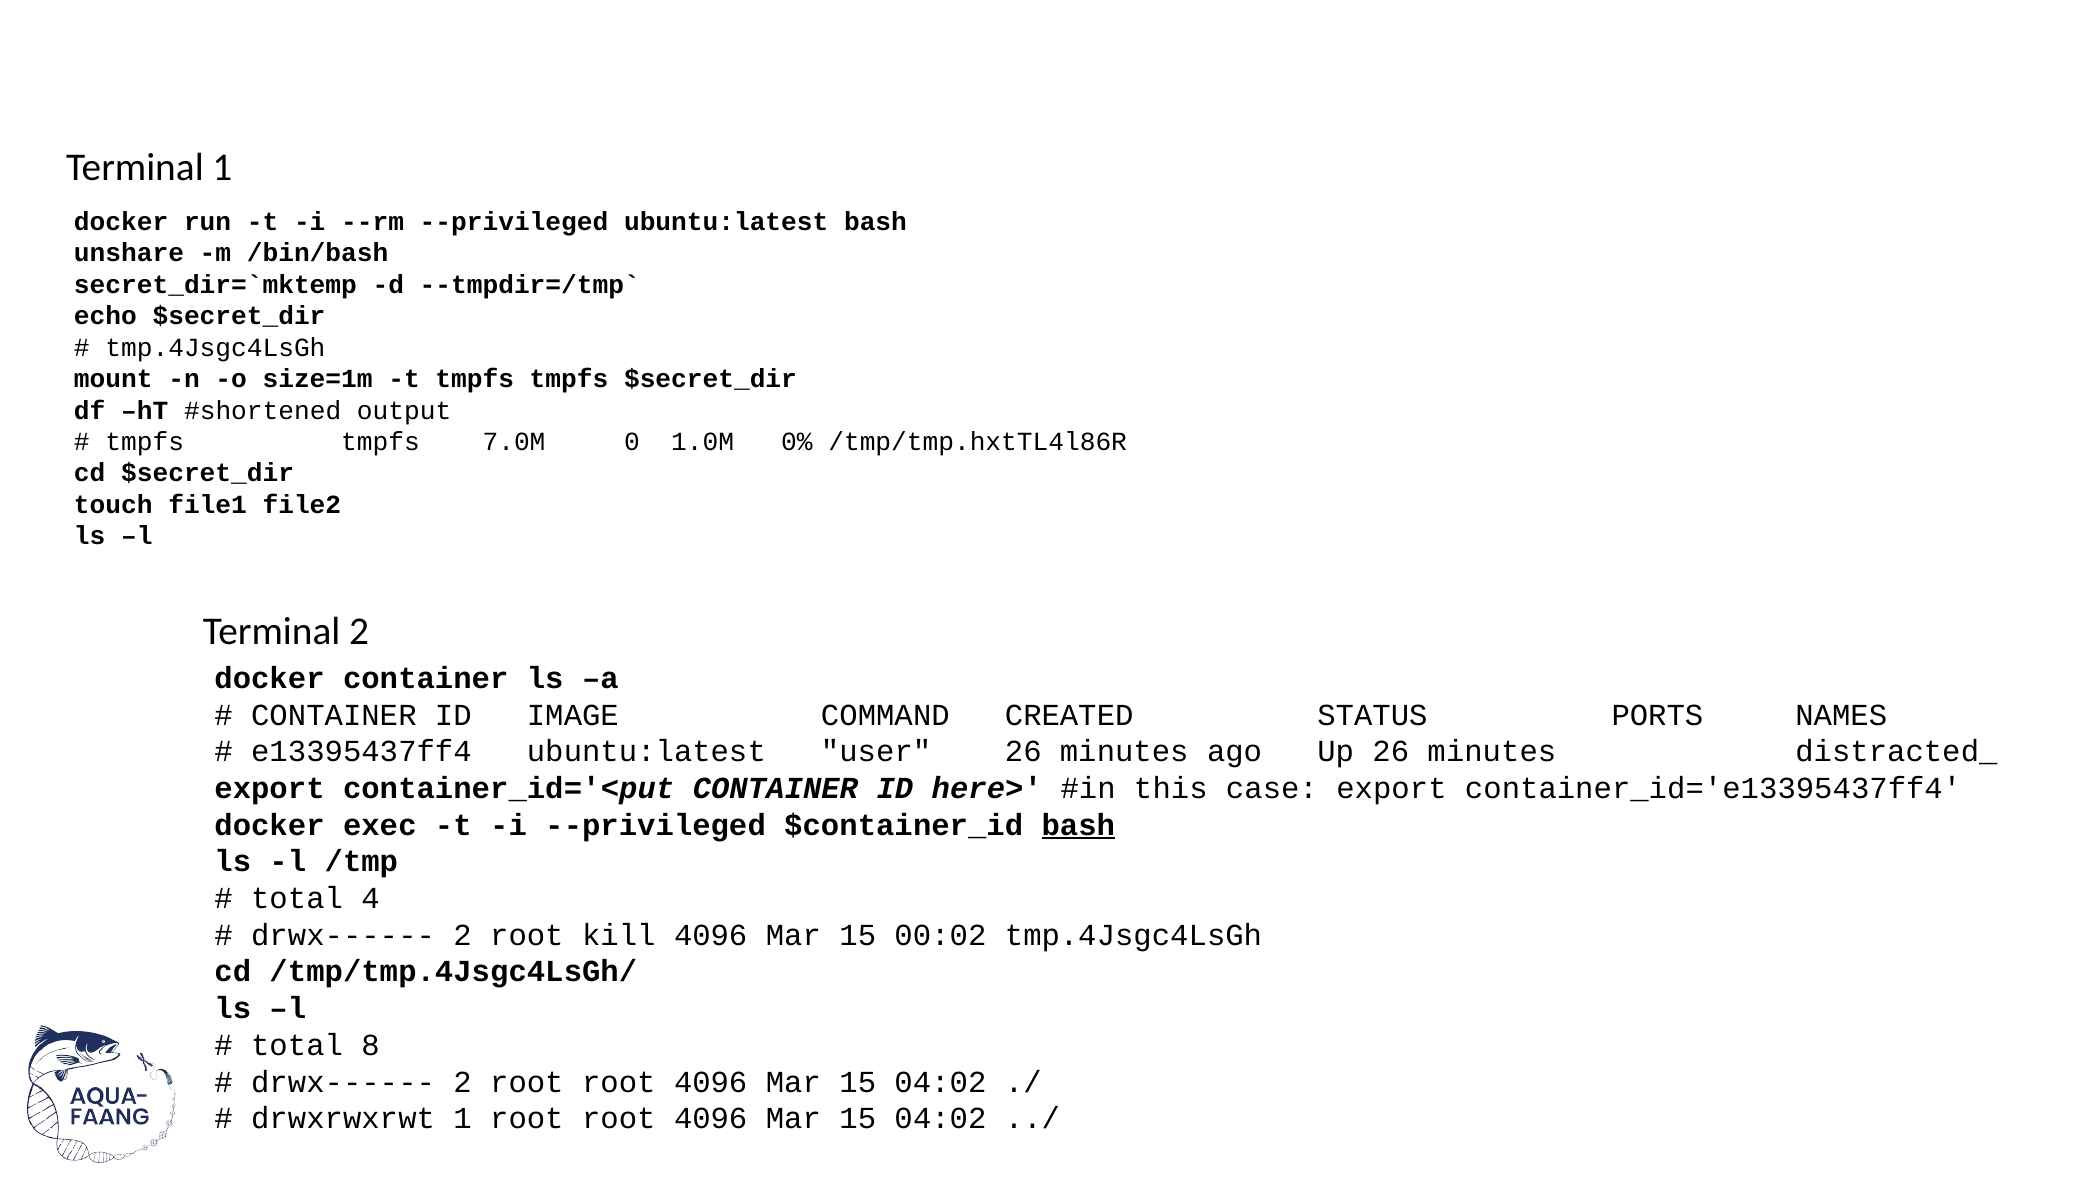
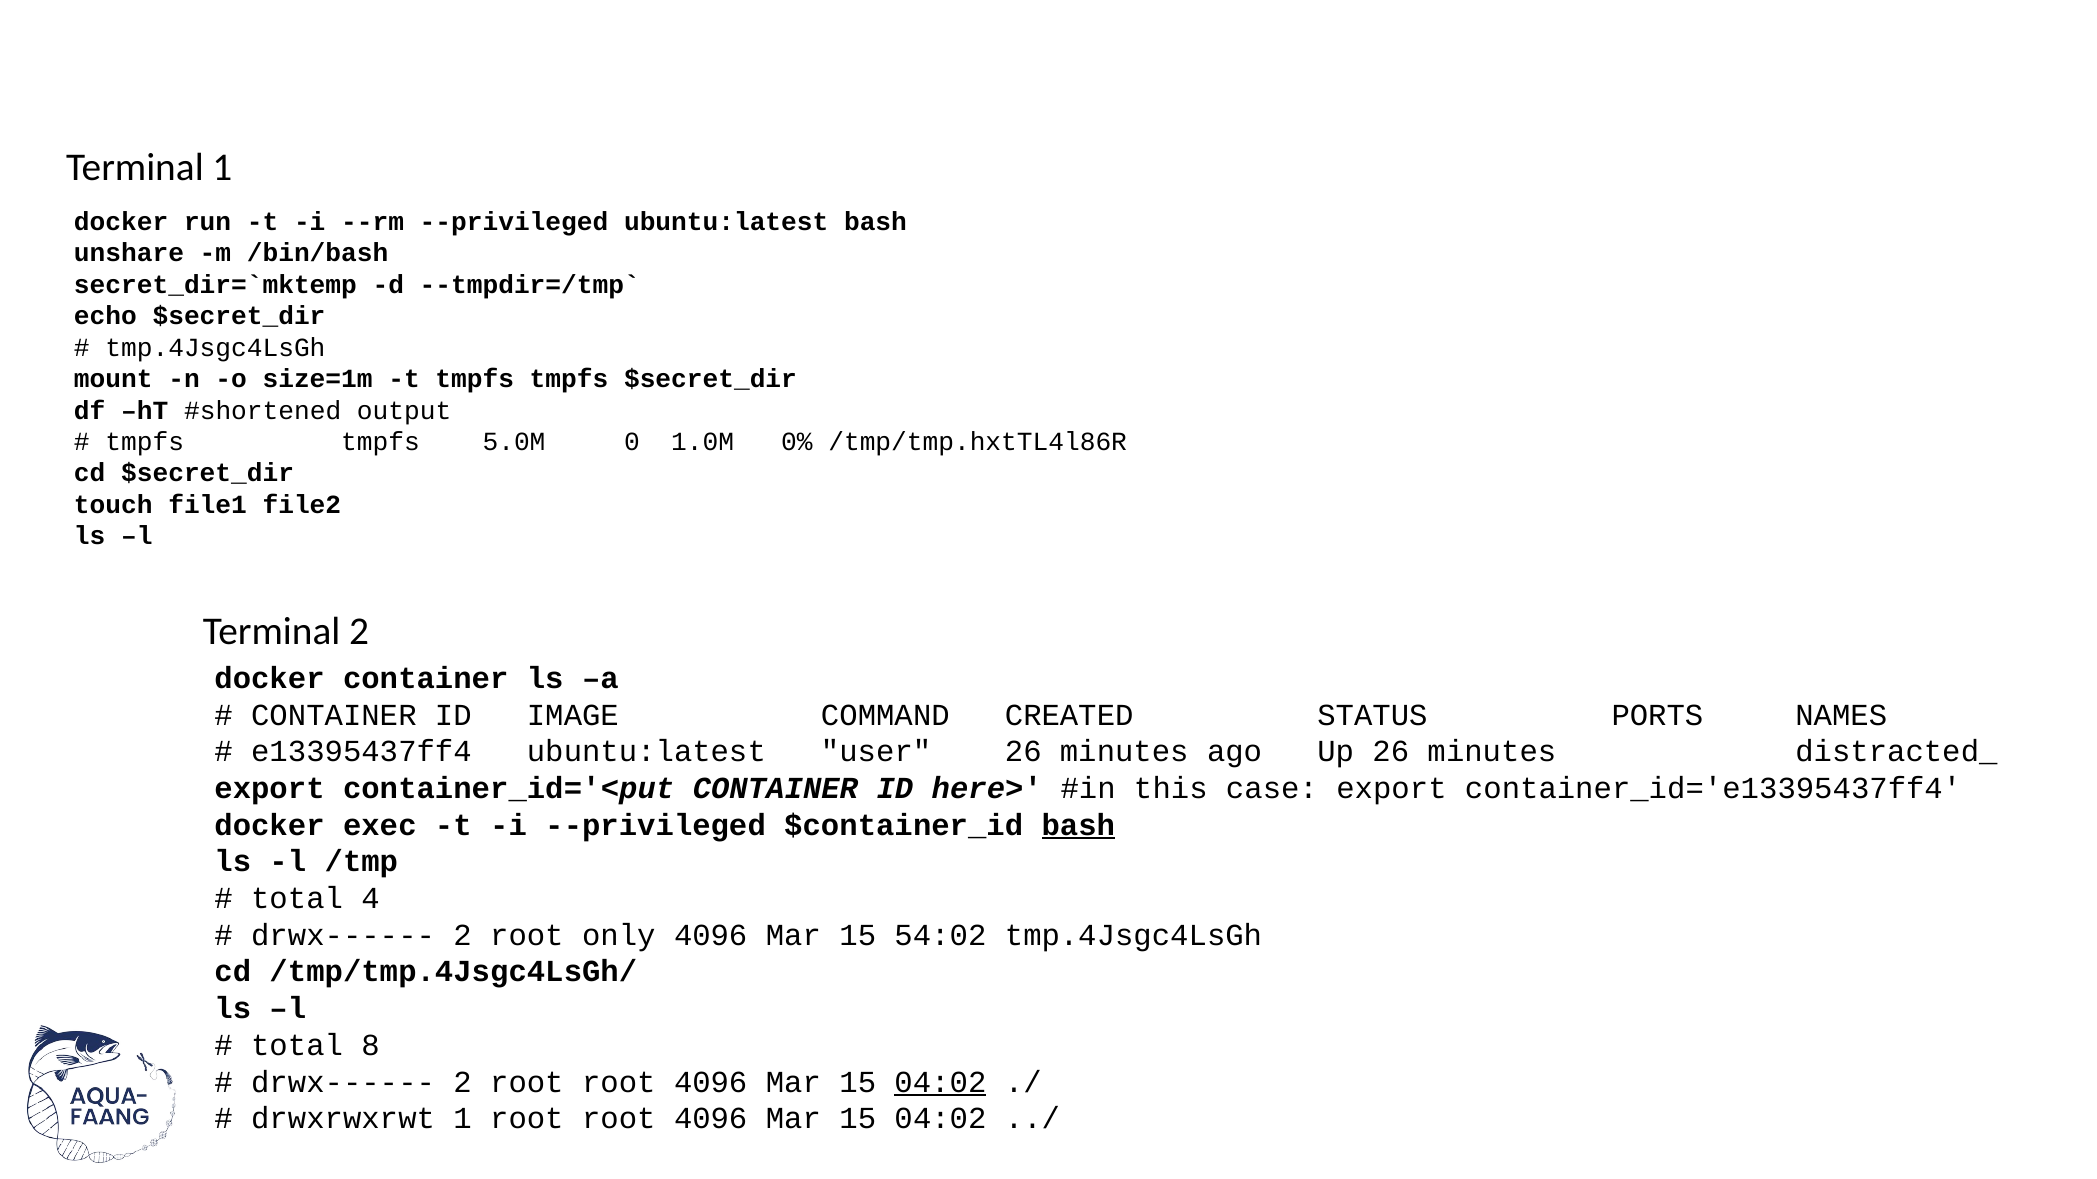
7.0M: 7.0M -> 5.0M
kill: kill -> only
00:02: 00:02 -> 54:02
04:02 at (940, 1082) underline: none -> present
